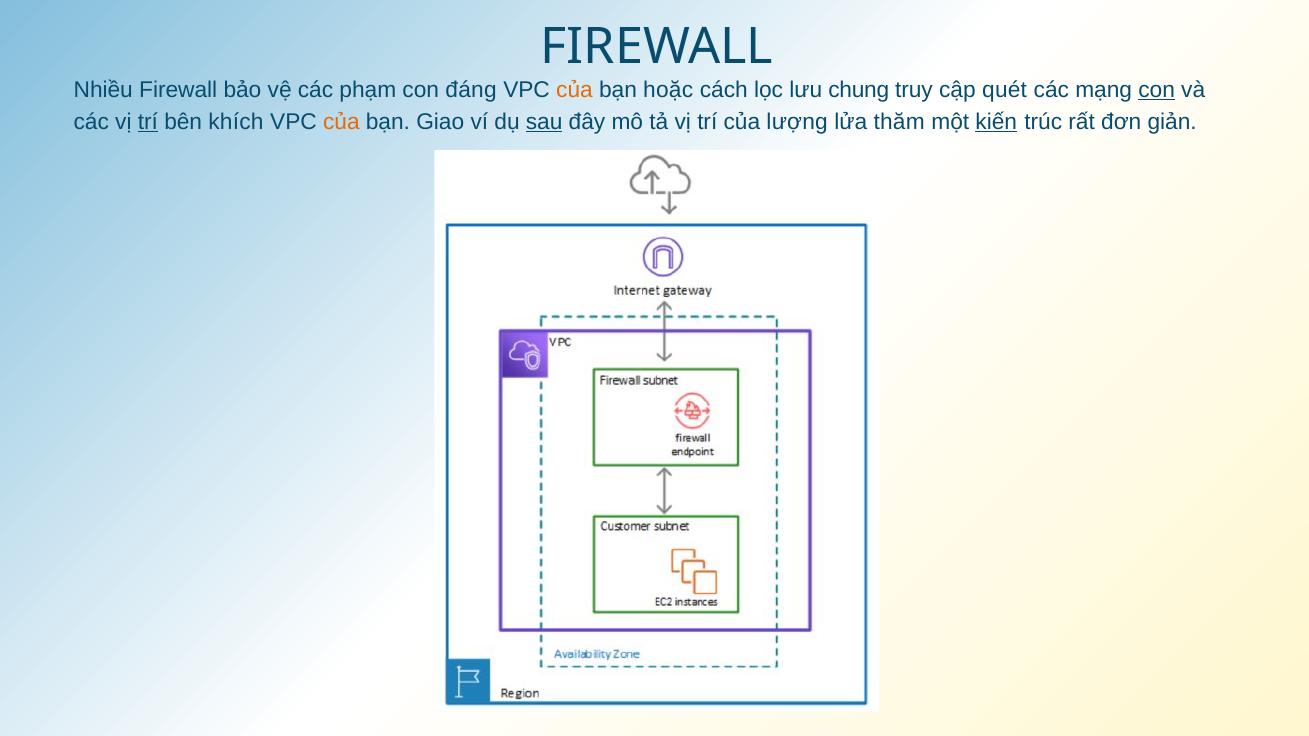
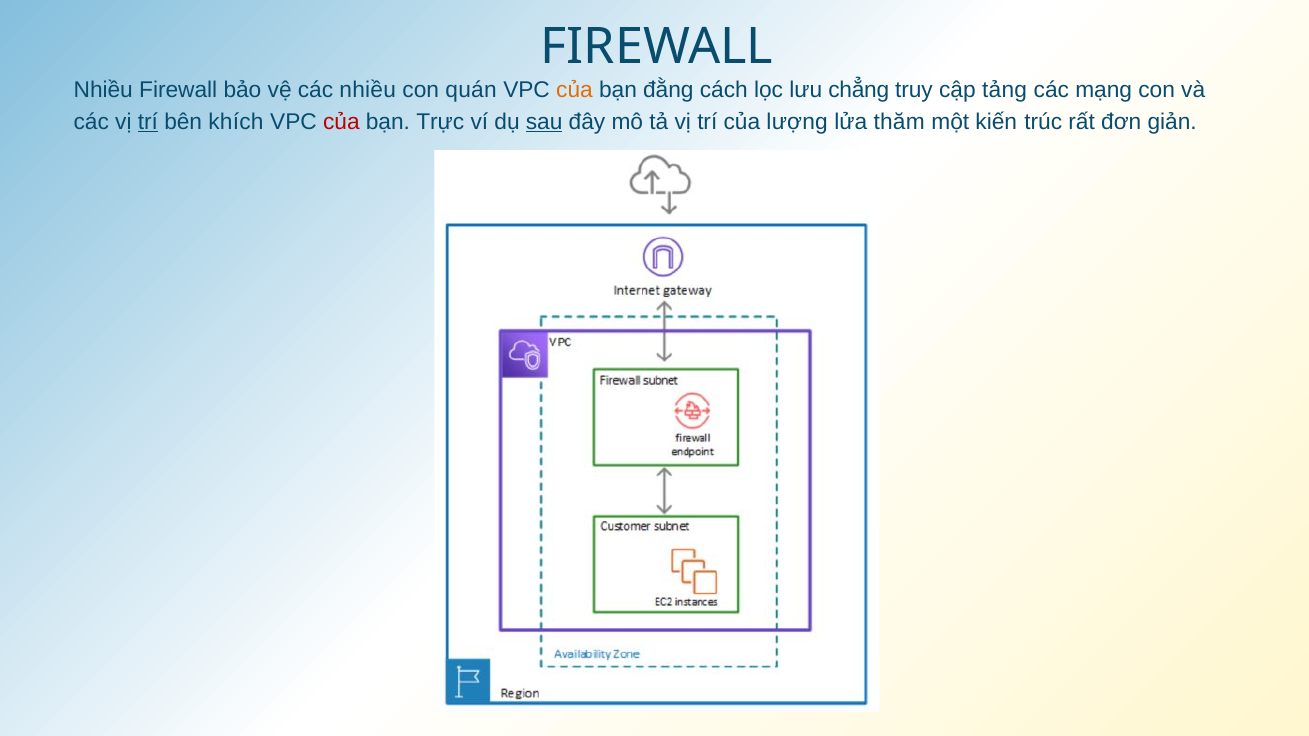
các phạm: phạm -> nhiều
đáng: đáng -> quán
hoặc: hoặc -> đằng
chung: chung -> chẳng
quét: quét -> tảng
con at (1157, 90) underline: present -> none
của at (341, 122) colour: orange -> red
Giao: Giao -> Trực
kiến underline: present -> none
